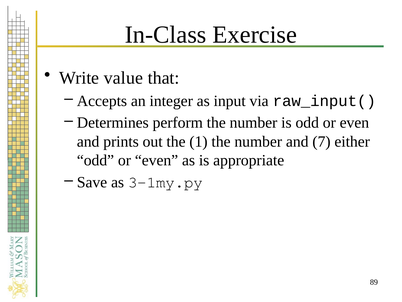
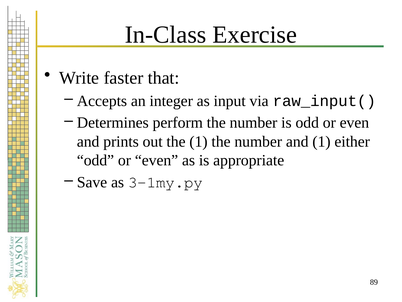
value: value -> faster
and 7: 7 -> 1
